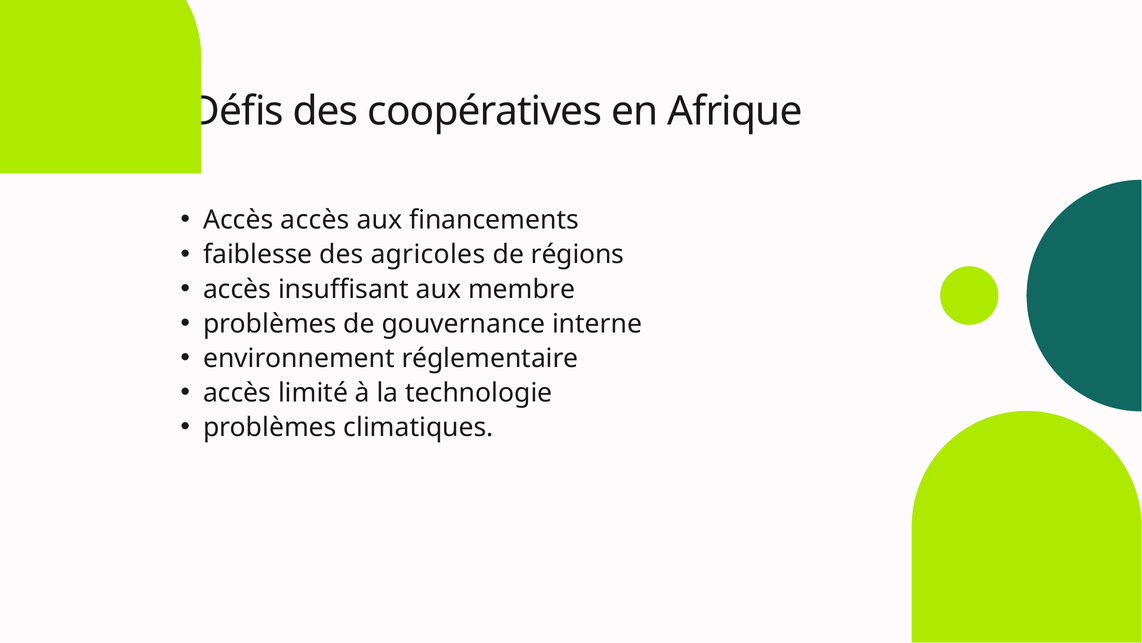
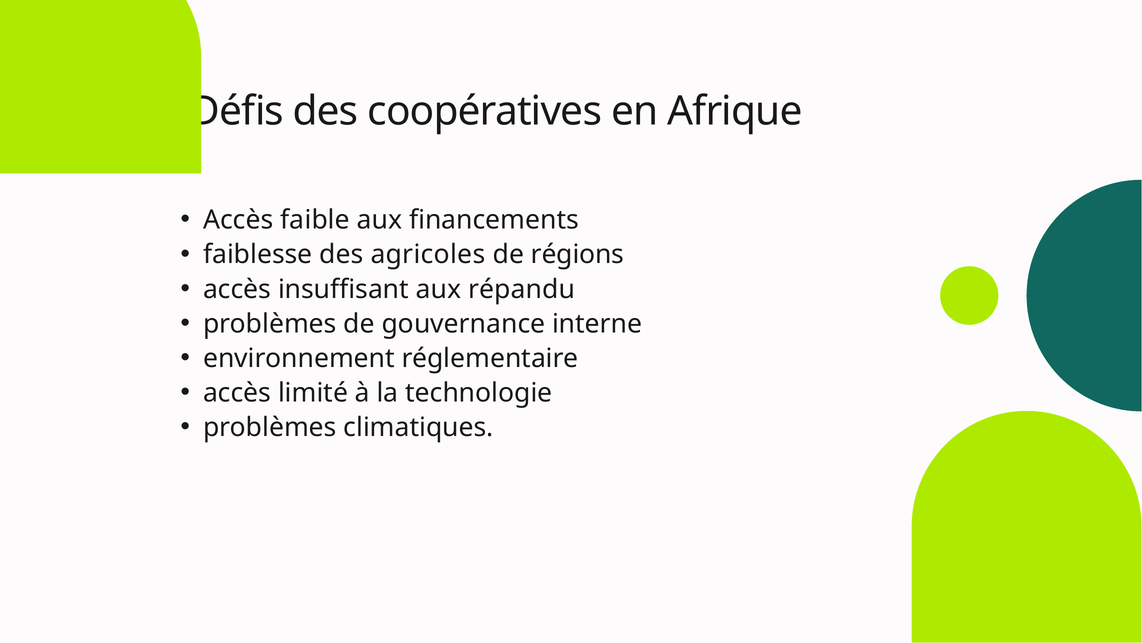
Accès accès: accès -> faible
membre: membre -> répandu
